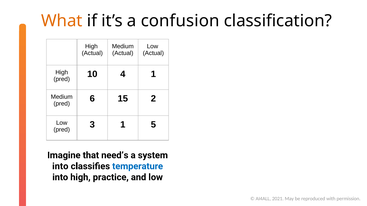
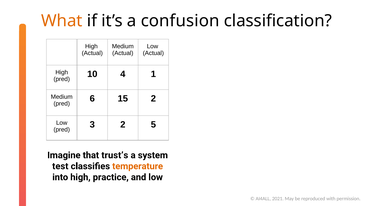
3 1: 1 -> 2
need’s: need’s -> trust’s
into at (60, 167): into -> test
temperature colour: blue -> orange
